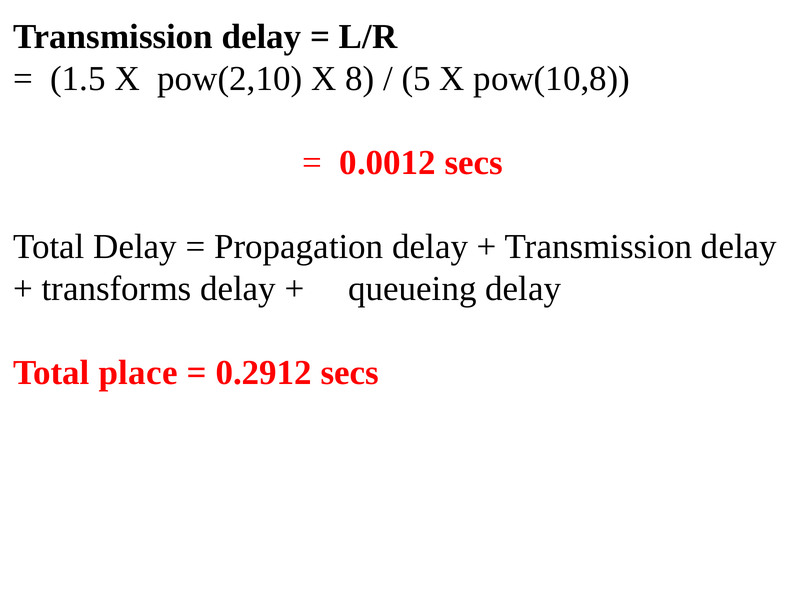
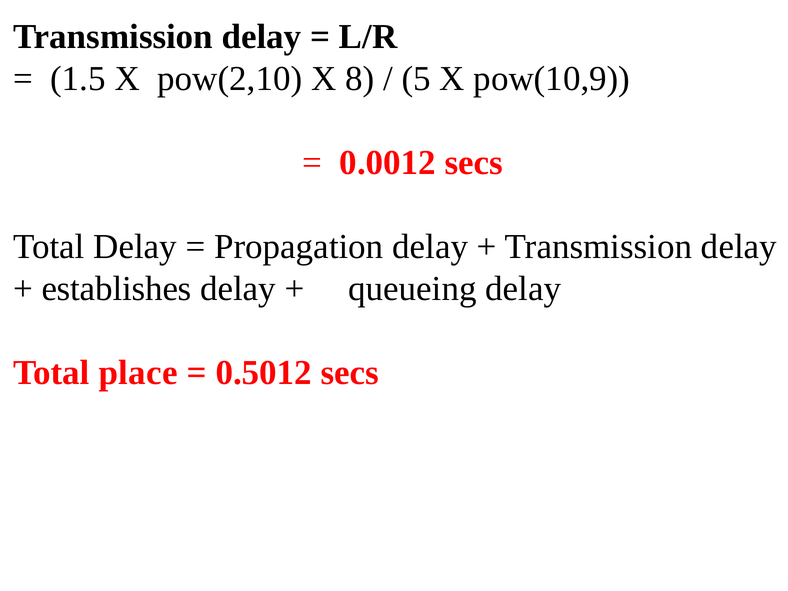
pow(10,8: pow(10,8 -> pow(10,9
transforms: transforms -> establishes
0.2912: 0.2912 -> 0.5012
